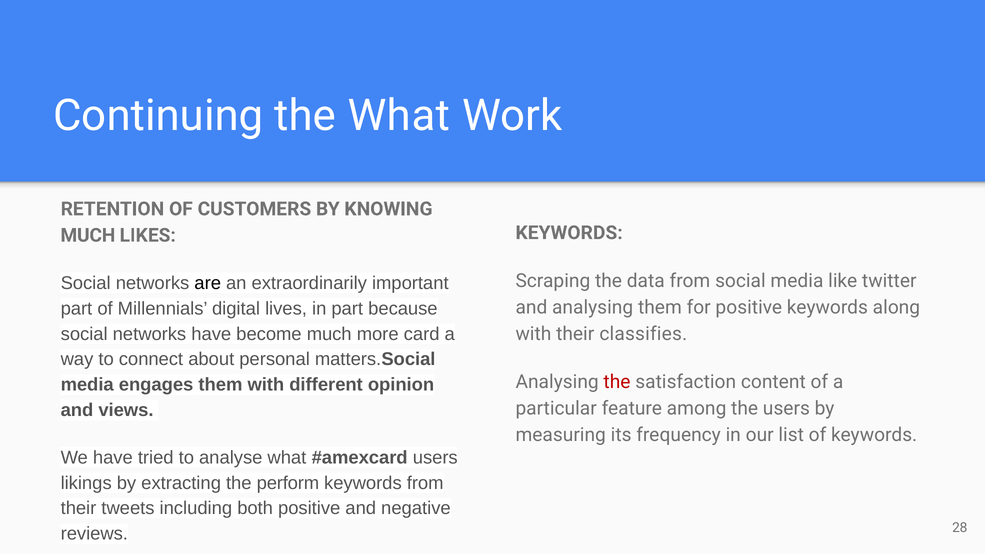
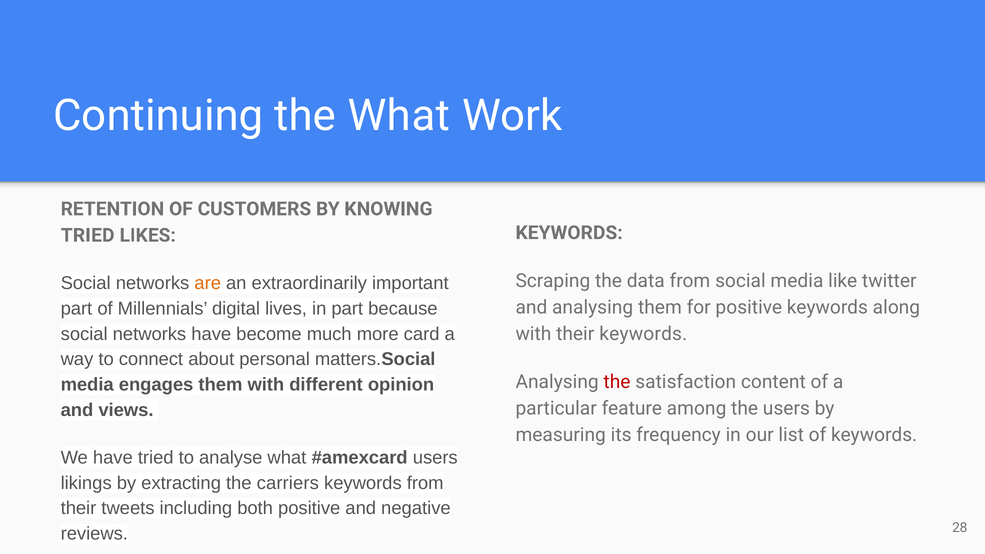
MUCH at (88, 235): MUCH -> TRIED
are colour: black -> orange
their classifies: classifies -> keywords
perform: perform -> carriers
